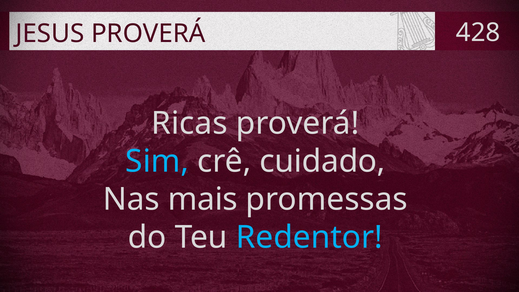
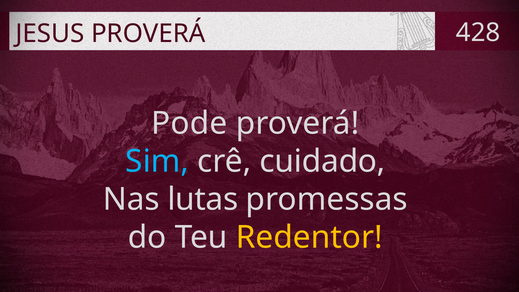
Ricas: Ricas -> Pode
mais: mais -> lutas
Redentor colour: light blue -> yellow
